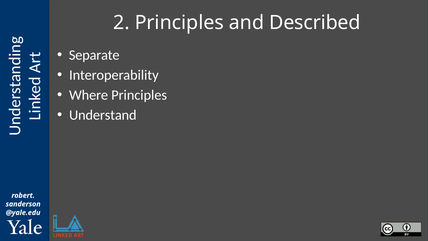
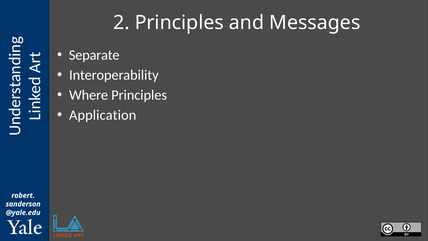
Described: Described -> Messages
Understand: Understand -> Application
